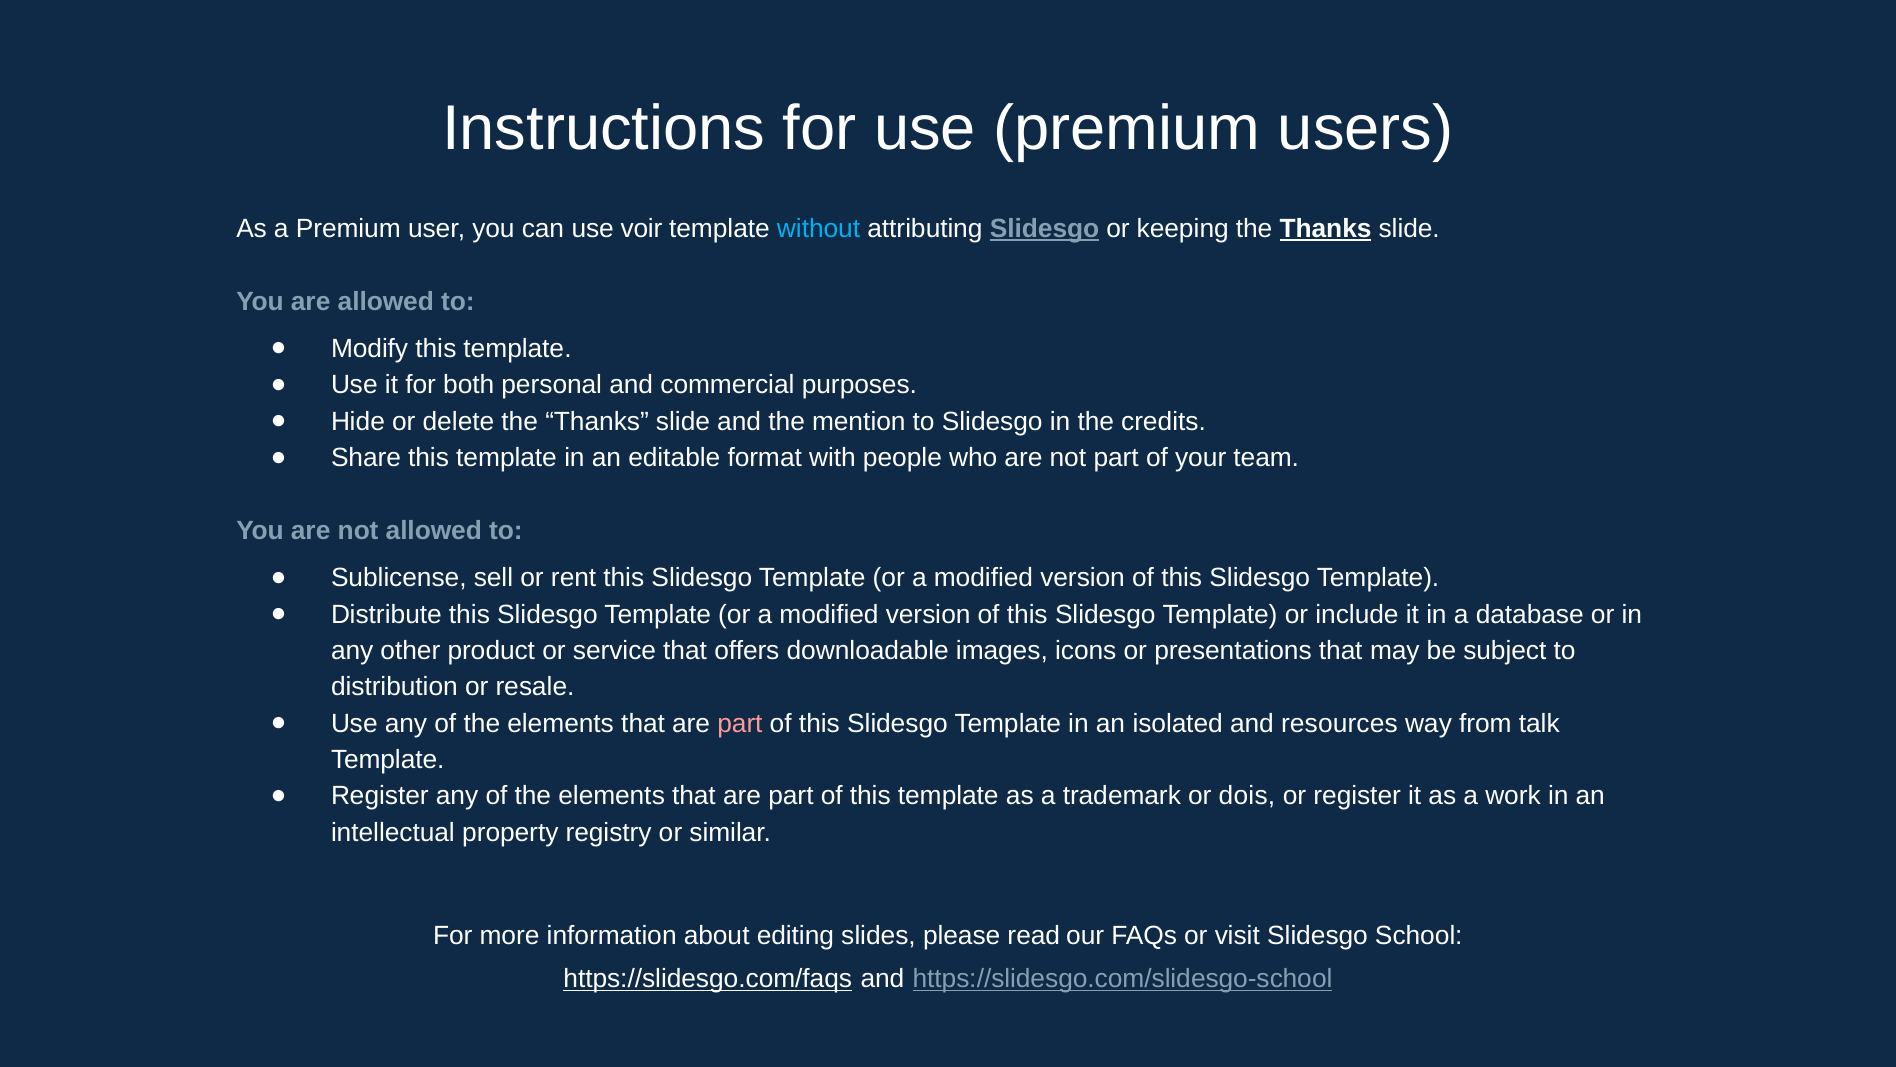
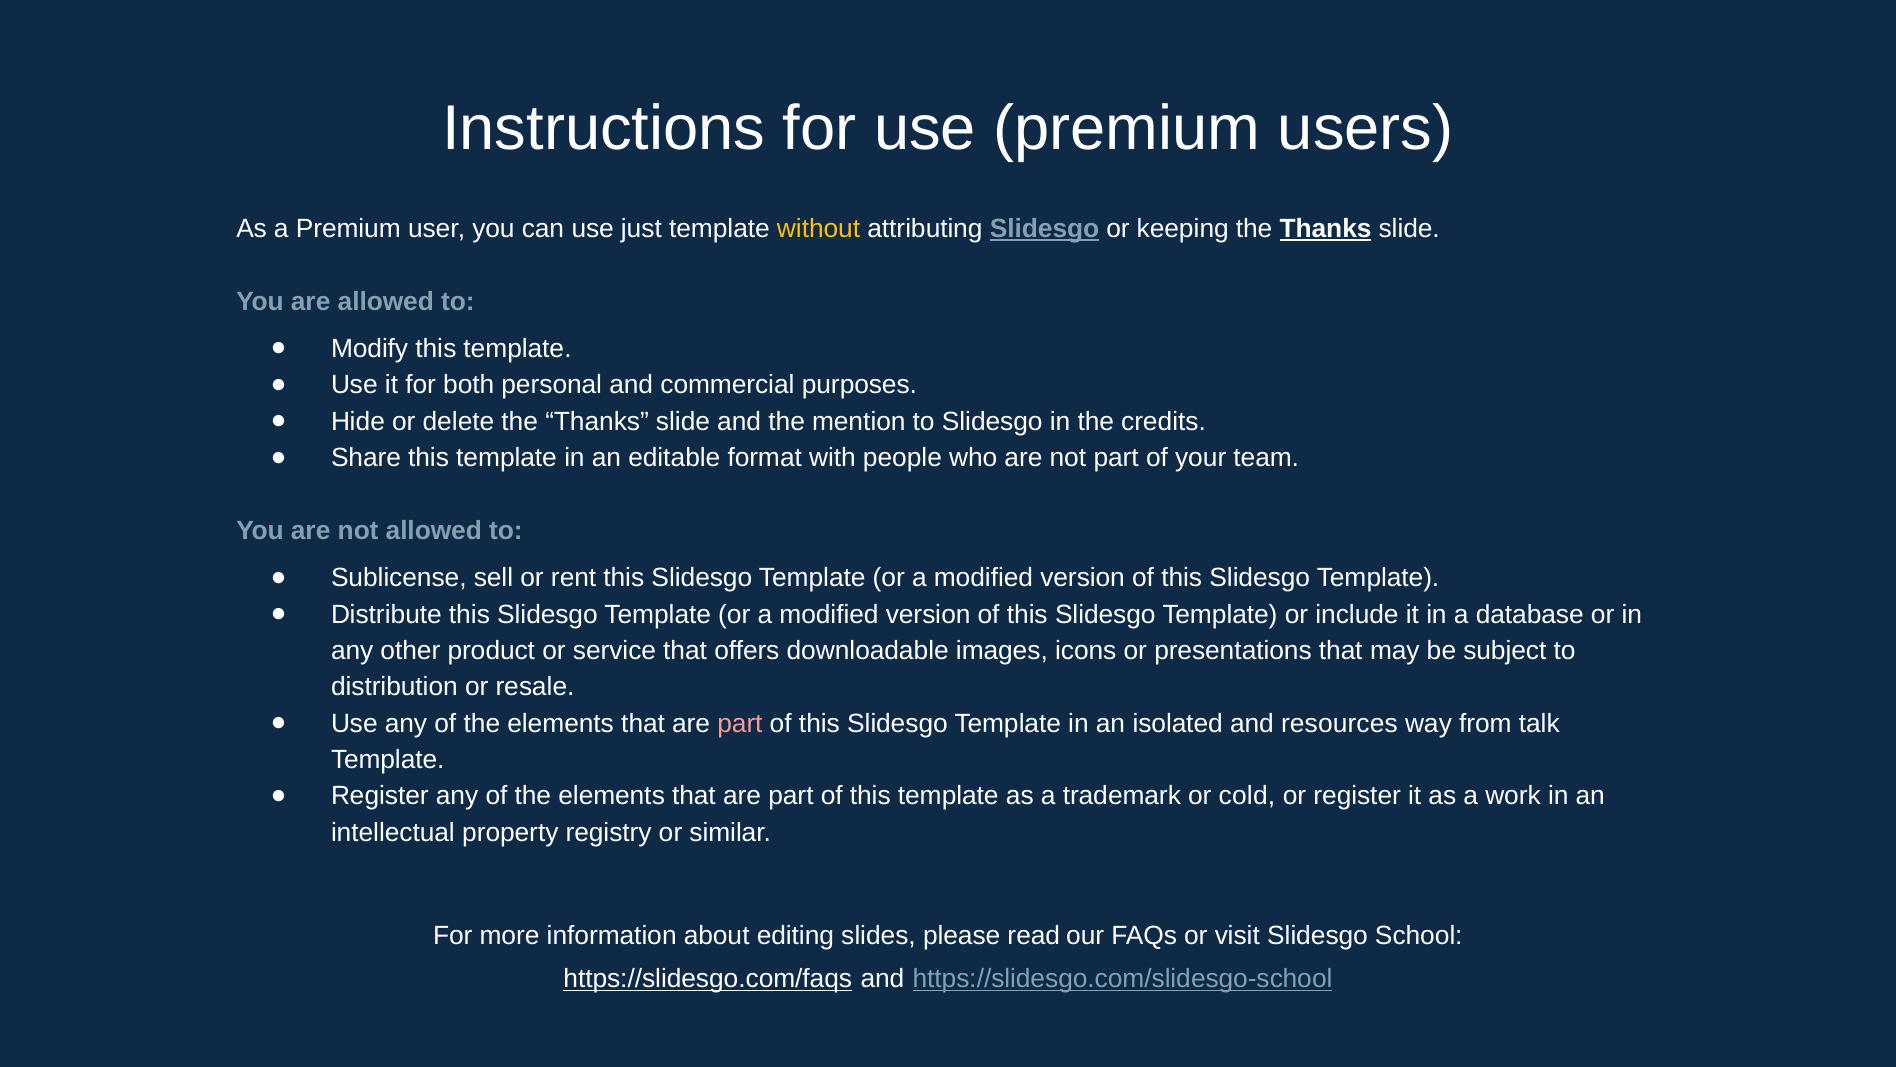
voir: voir -> just
without colour: light blue -> yellow
dois: dois -> cold
